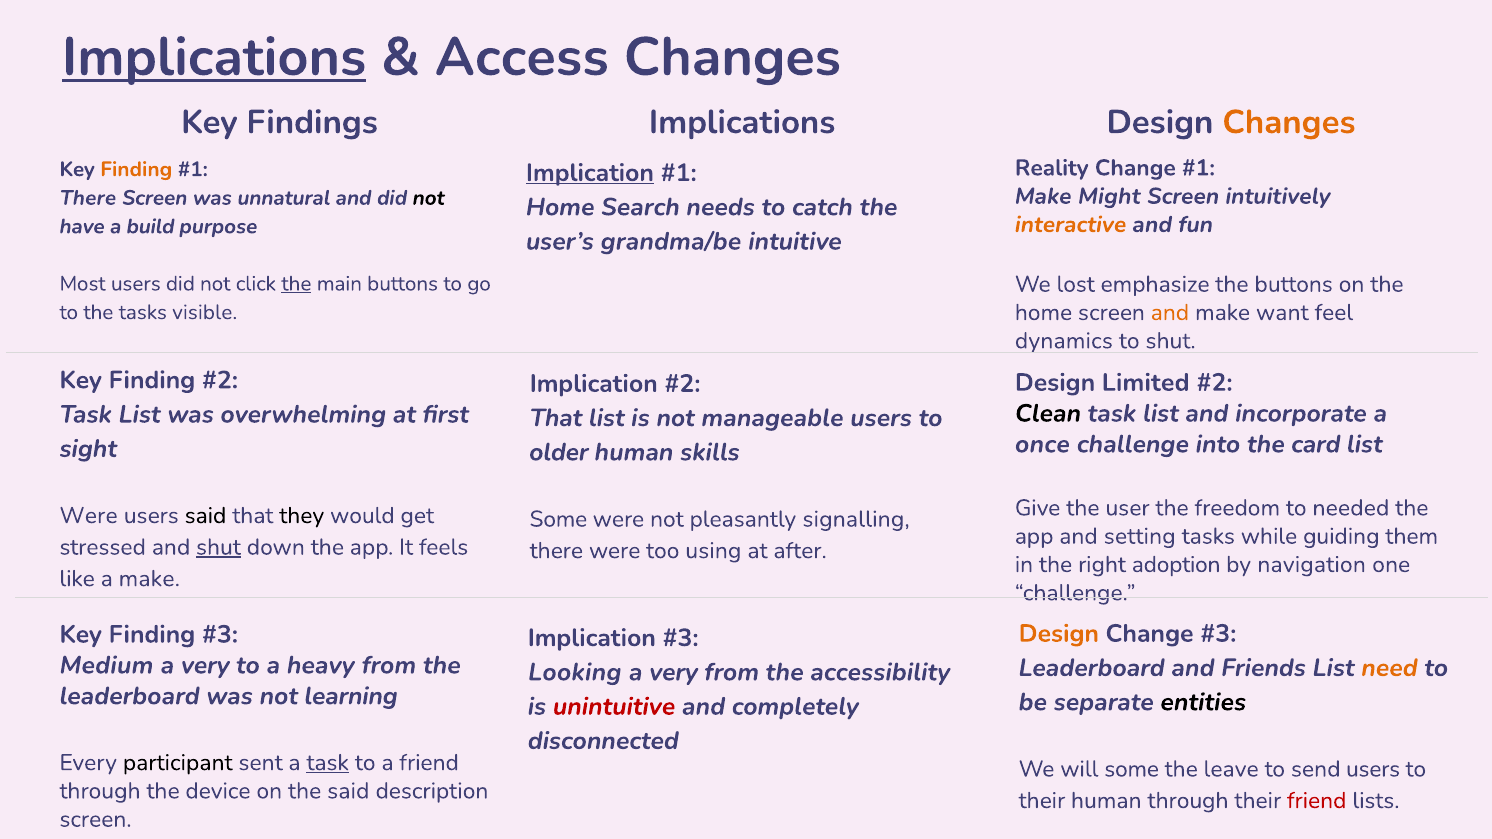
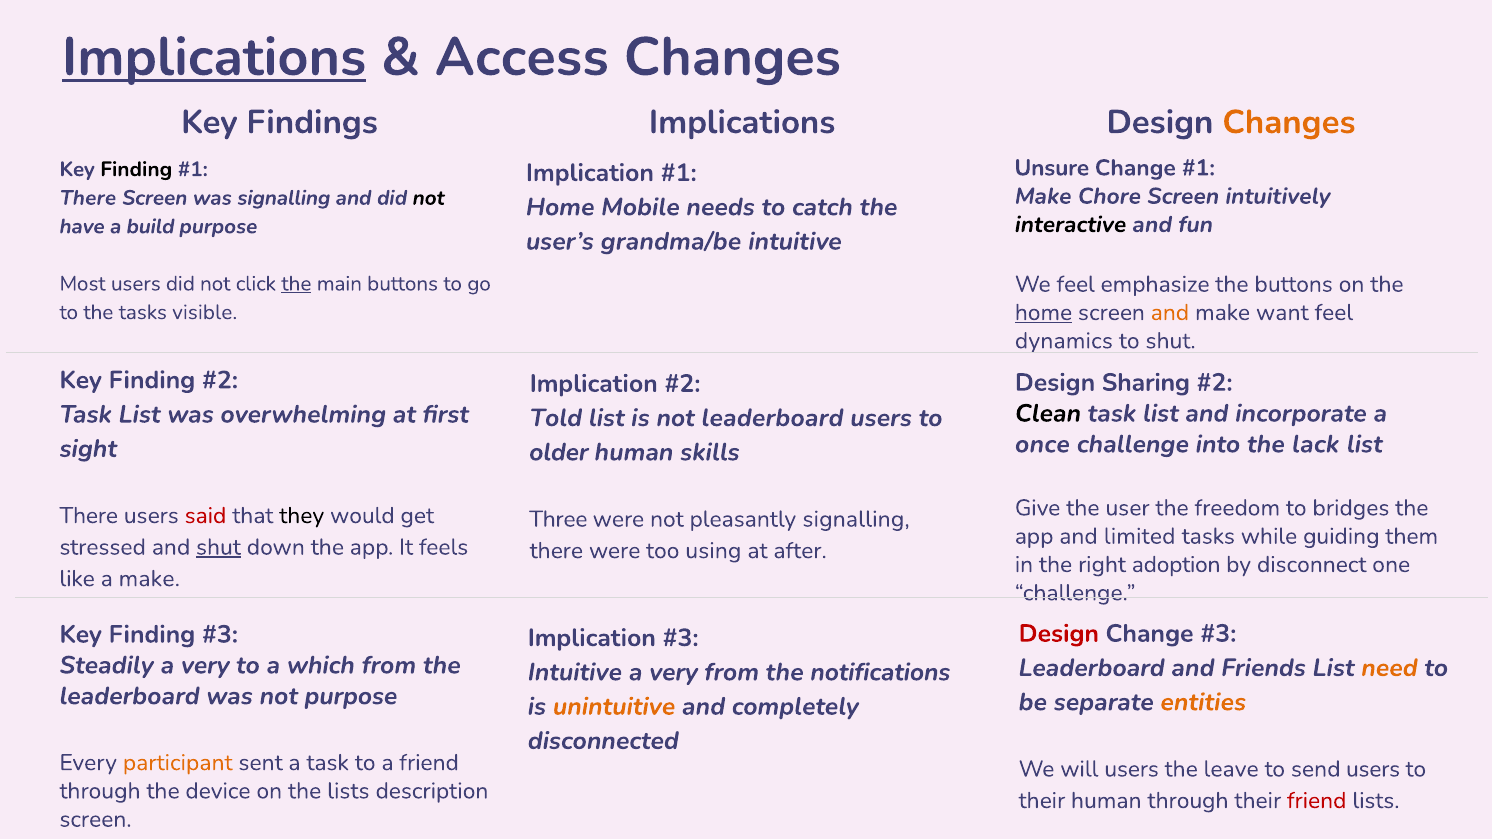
Reality: Reality -> Unsure
Finding at (136, 169) colour: orange -> black
Implication at (590, 173) underline: present -> none
Might: Might -> Chore
was unnatural: unnatural -> signalling
Search: Search -> Mobile
interactive colour: orange -> black
We lost: lost -> feel
home at (1044, 313) underline: none -> present
Limited: Limited -> Sharing
That at (556, 418): That -> Told
not manageable: manageable -> leaderboard
card: card -> lack
needed: needed -> bridges
Were at (89, 516): Were -> There
said at (205, 516) colour: black -> red
Some at (558, 519): Some -> Three
setting: setting -> limited
navigation: navigation -> disconnect
Design at (1059, 634) colour: orange -> red
Medium: Medium -> Steadily
heavy: heavy -> which
Looking at (575, 672): Looking -> Intuitive
accessibility: accessibility -> notifications
not learning: learning -> purpose
entities colour: black -> orange
unintuitive colour: red -> orange
participant colour: black -> orange
task at (328, 763) underline: present -> none
will some: some -> users
the said: said -> lists
